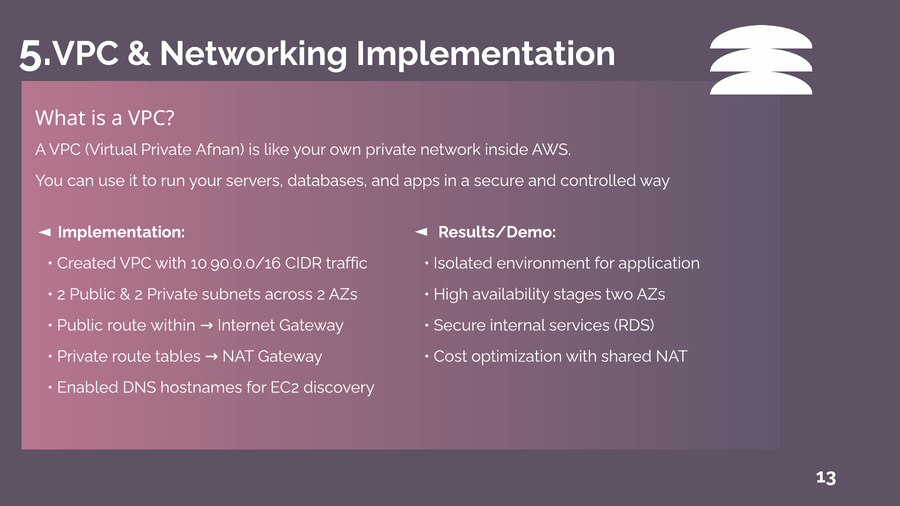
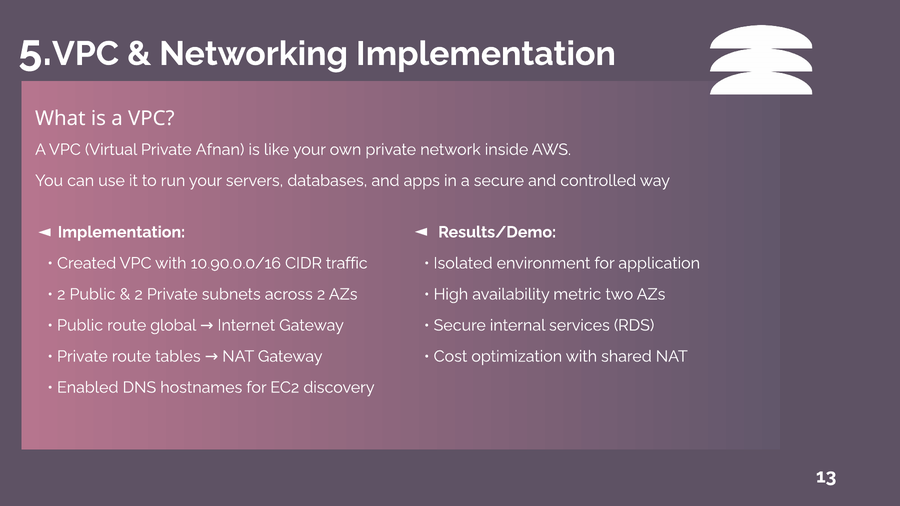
stages: stages -> metric
within: within -> global
